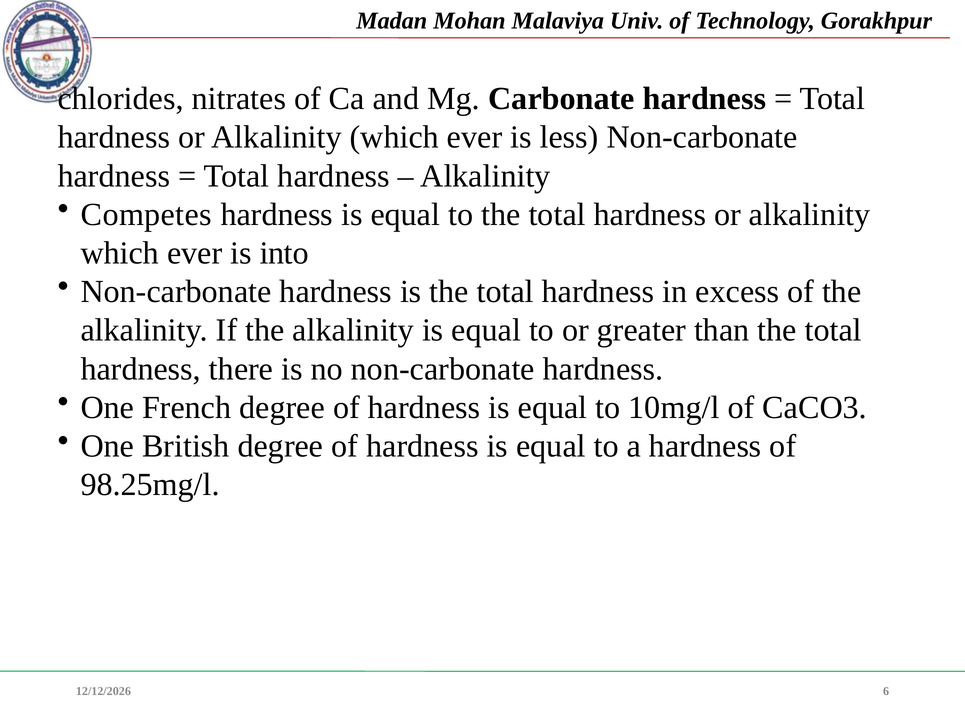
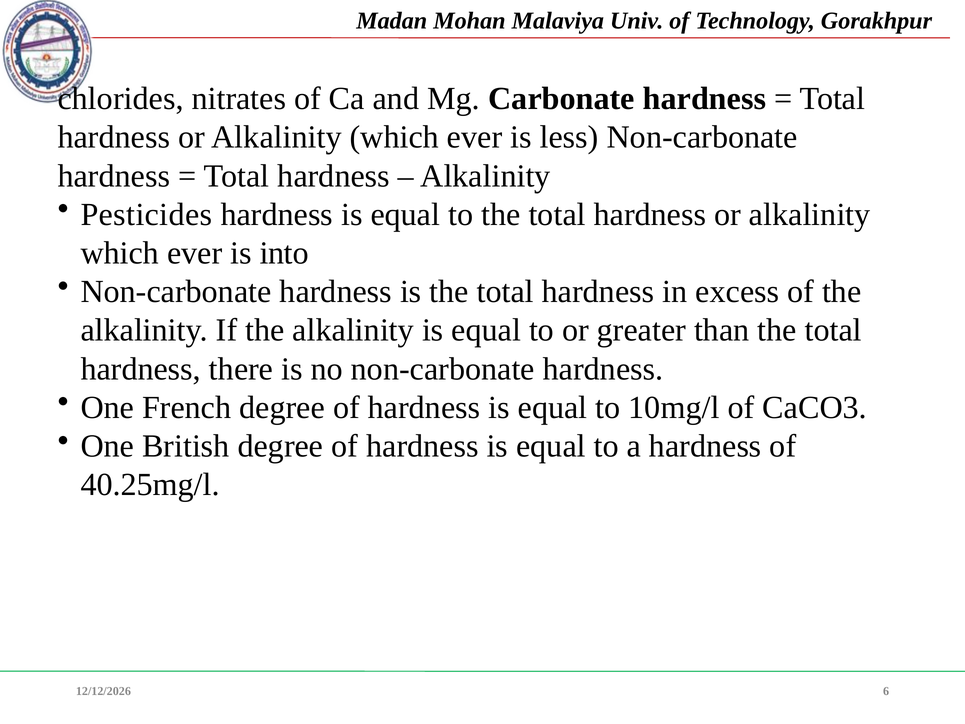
Competes: Competes -> Pesticides
98.25mg/l: 98.25mg/l -> 40.25mg/l
